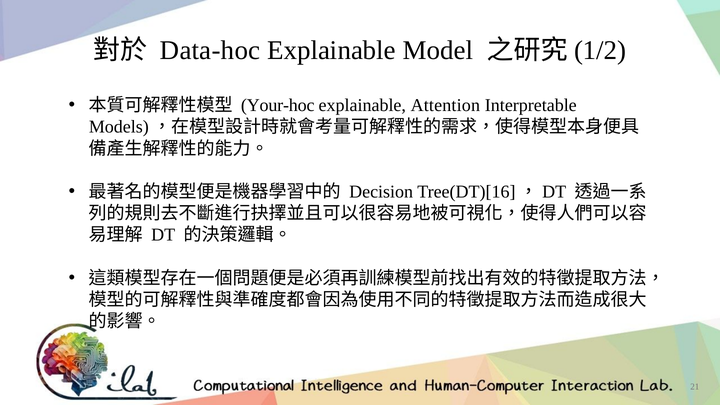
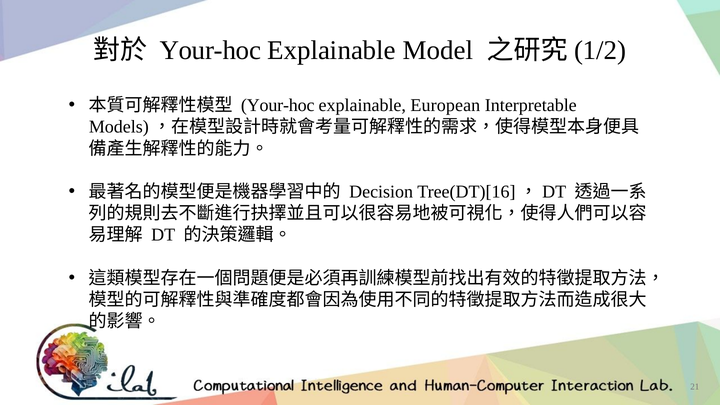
Data-hoc at (210, 50): Data-hoc -> Your-hoc
Attention: Attention -> European
